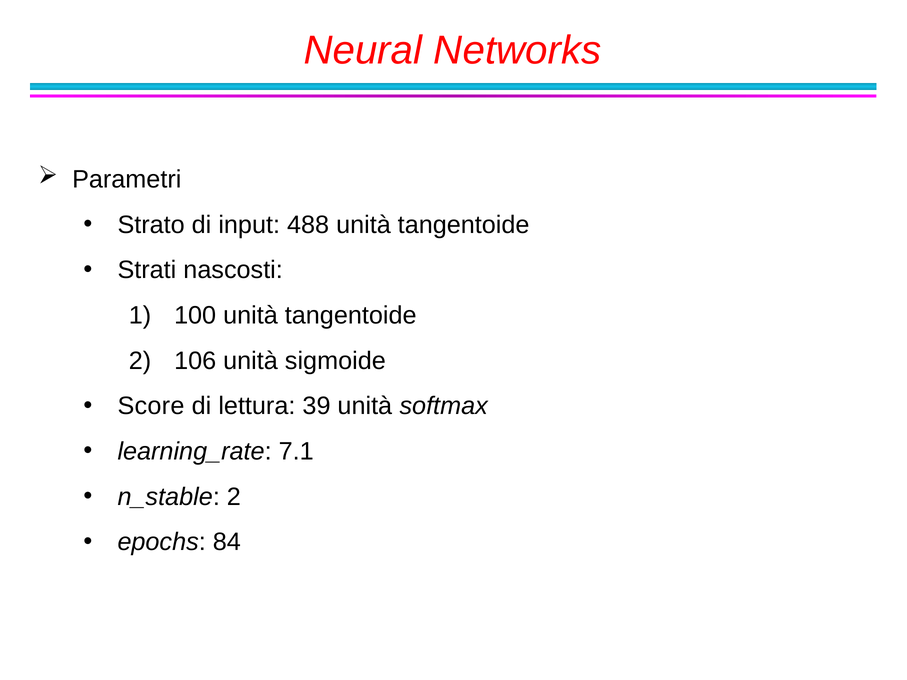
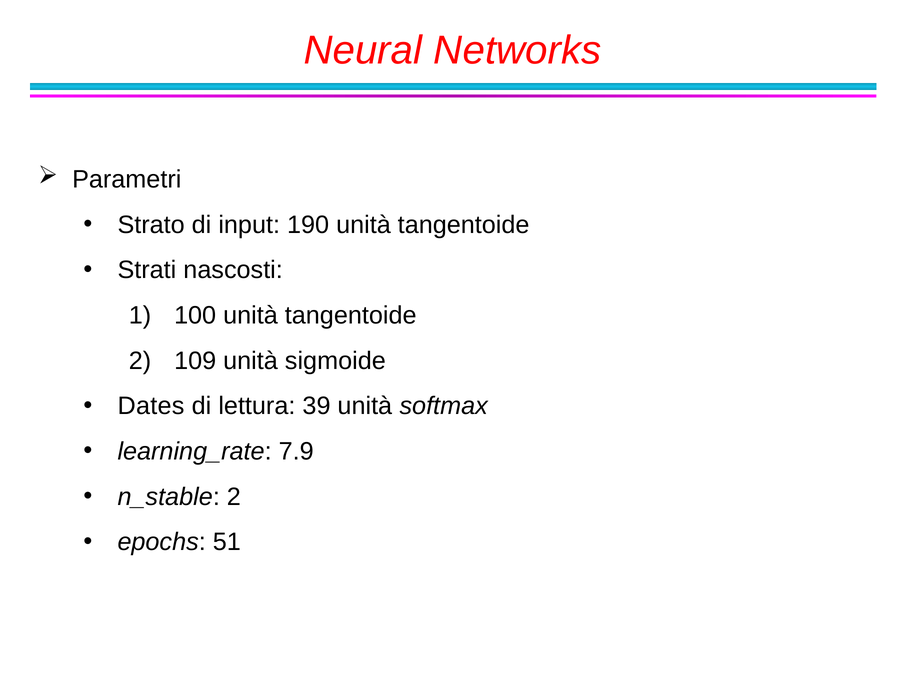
488: 488 -> 190
106: 106 -> 109
Score: Score -> Dates
7.1: 7.1 -> 7.9
84: 84 -> 51
